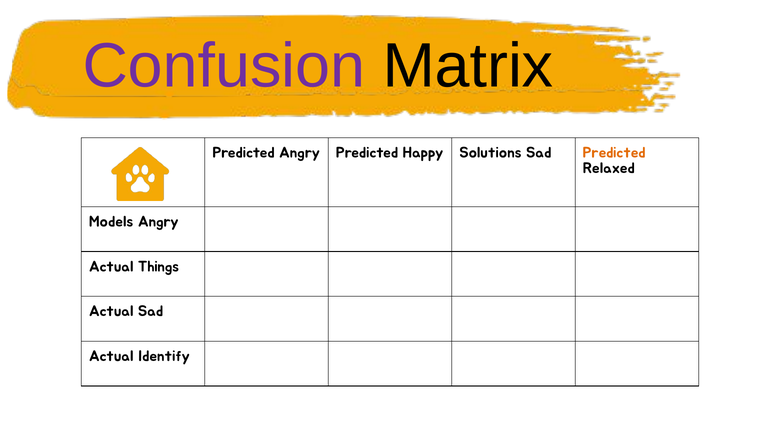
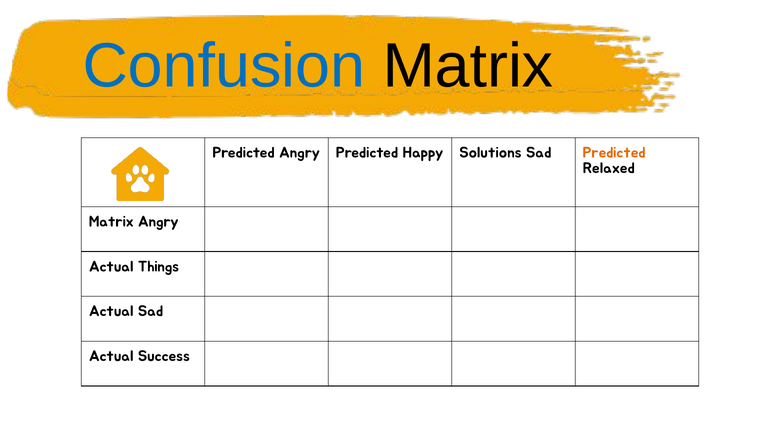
Confusion colour: purple -> blue
Models at (111, 222): Models -> Matrix
Identify: Identify -> Success
